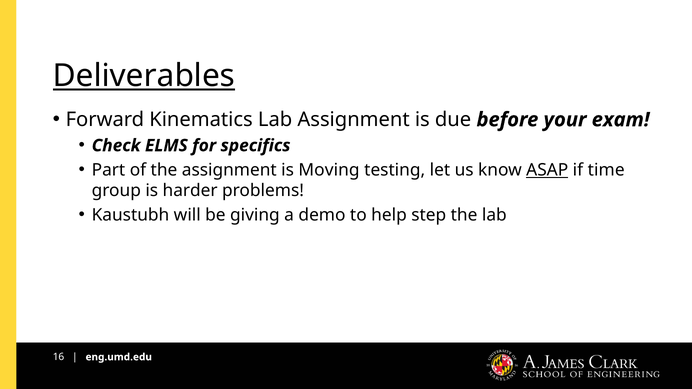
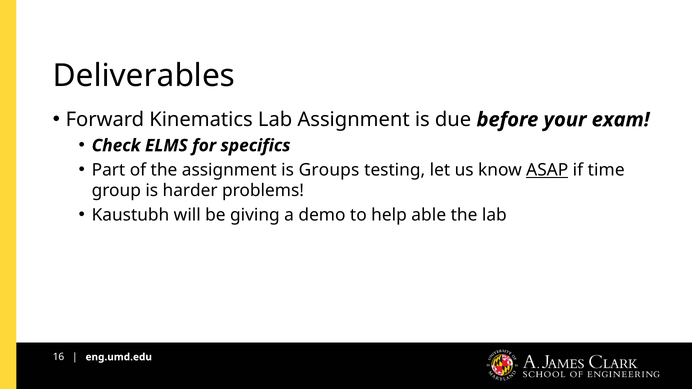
Deliverables underline: present -> none
Moving: Moving -> Groups
step: step -> able
